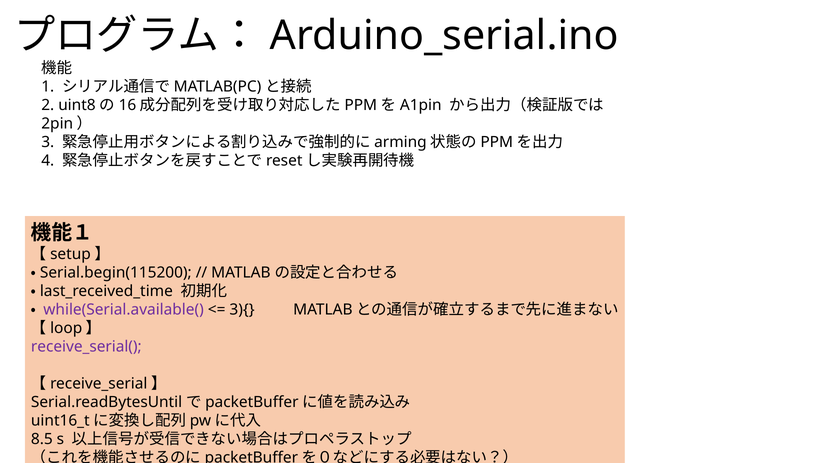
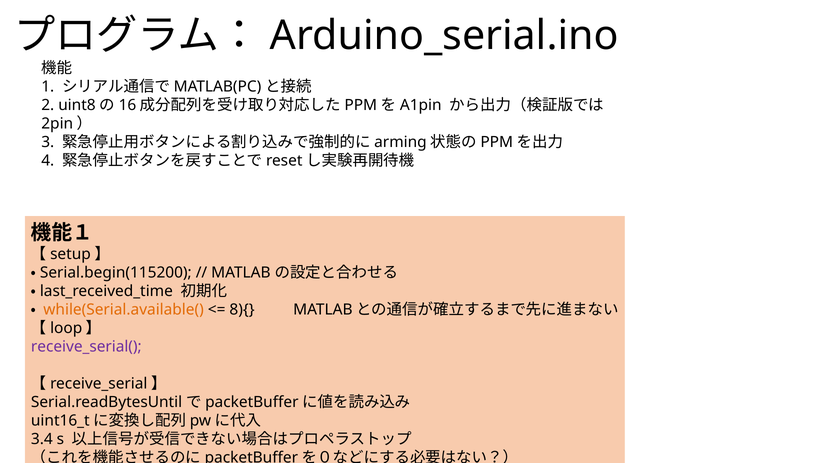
while(Serial.available( colour: purple -> orange
3){: 3){ -> 8){
8.5: 8.5 -> 3.4
